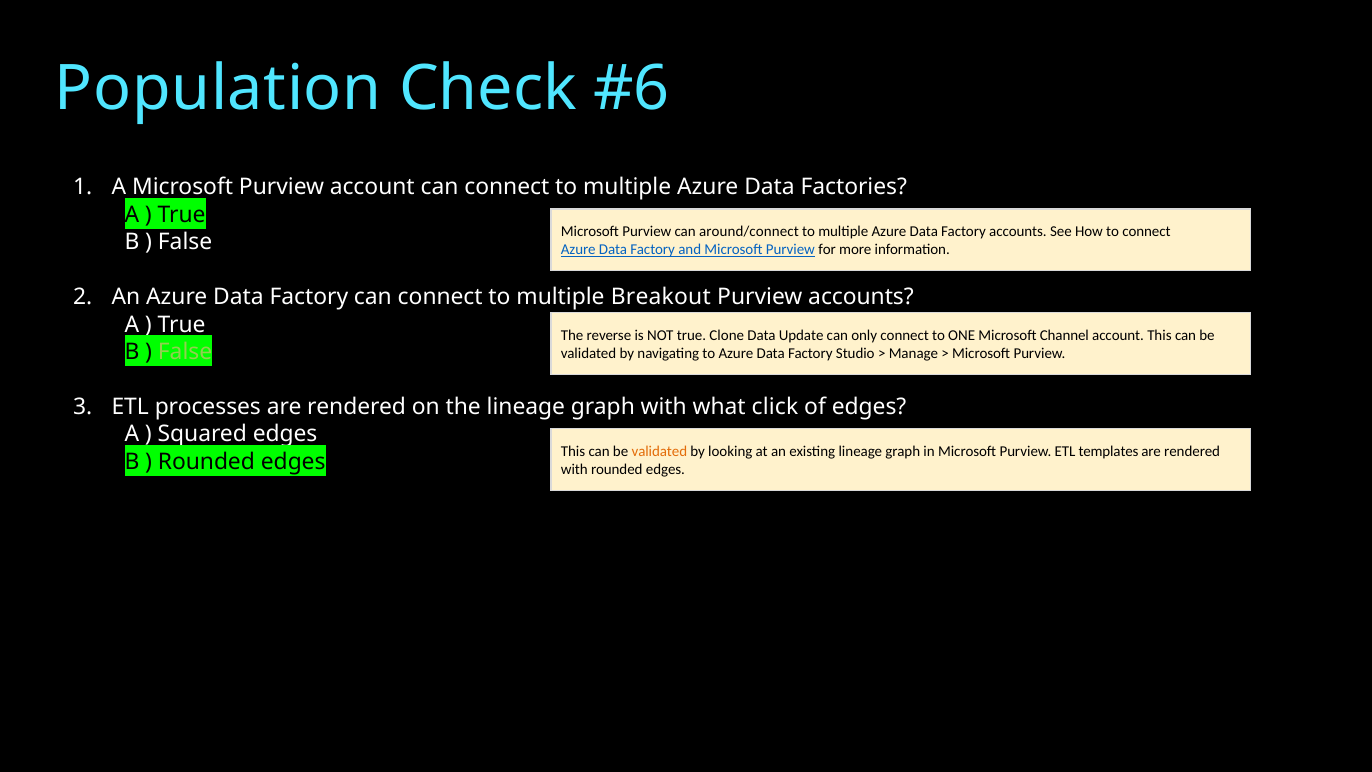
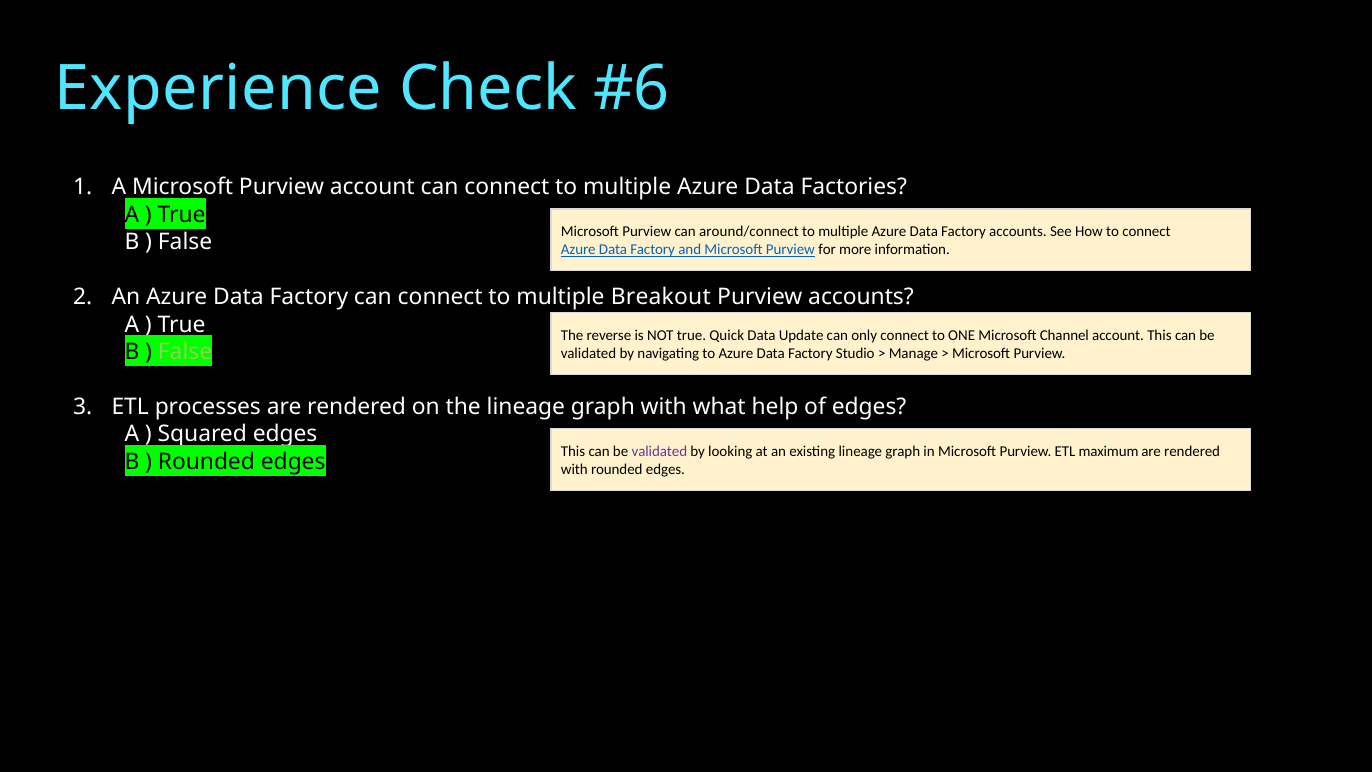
Population: Population -> Experience
Clone: Clone -> Quick
click: click -> help
validated at (659, 451) colour: orange -> purple
templates: templates -> maximum
